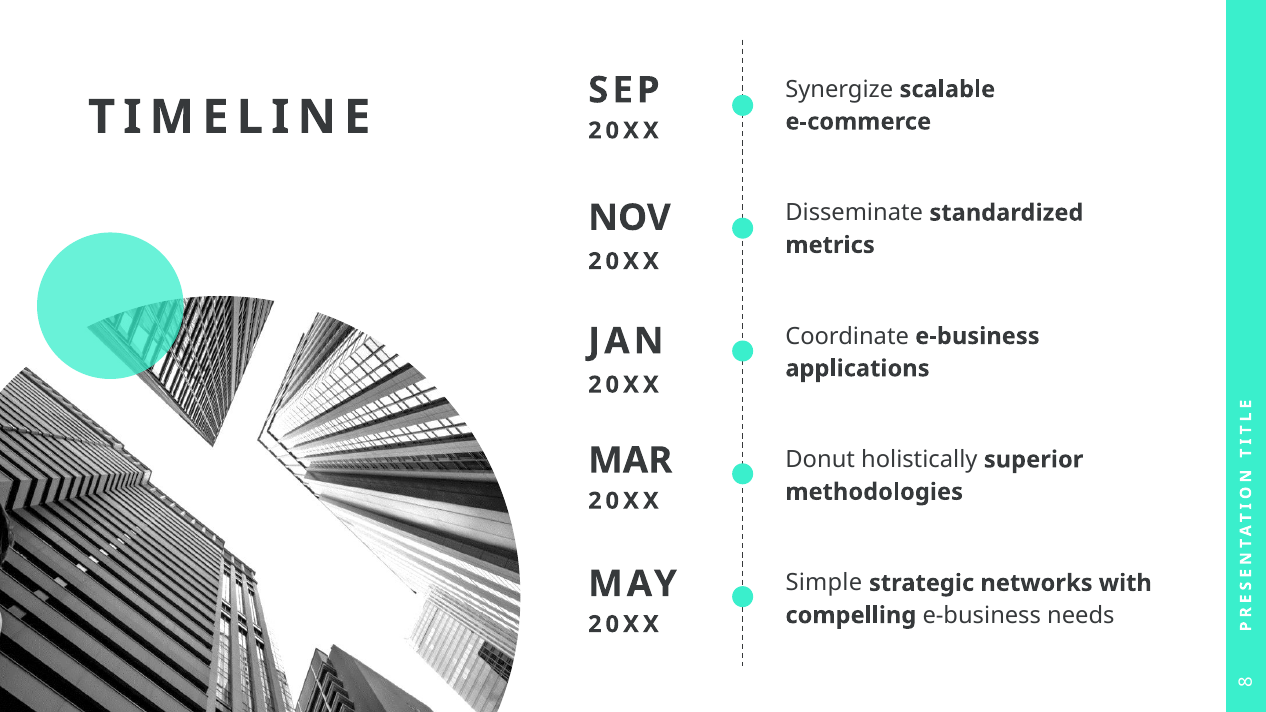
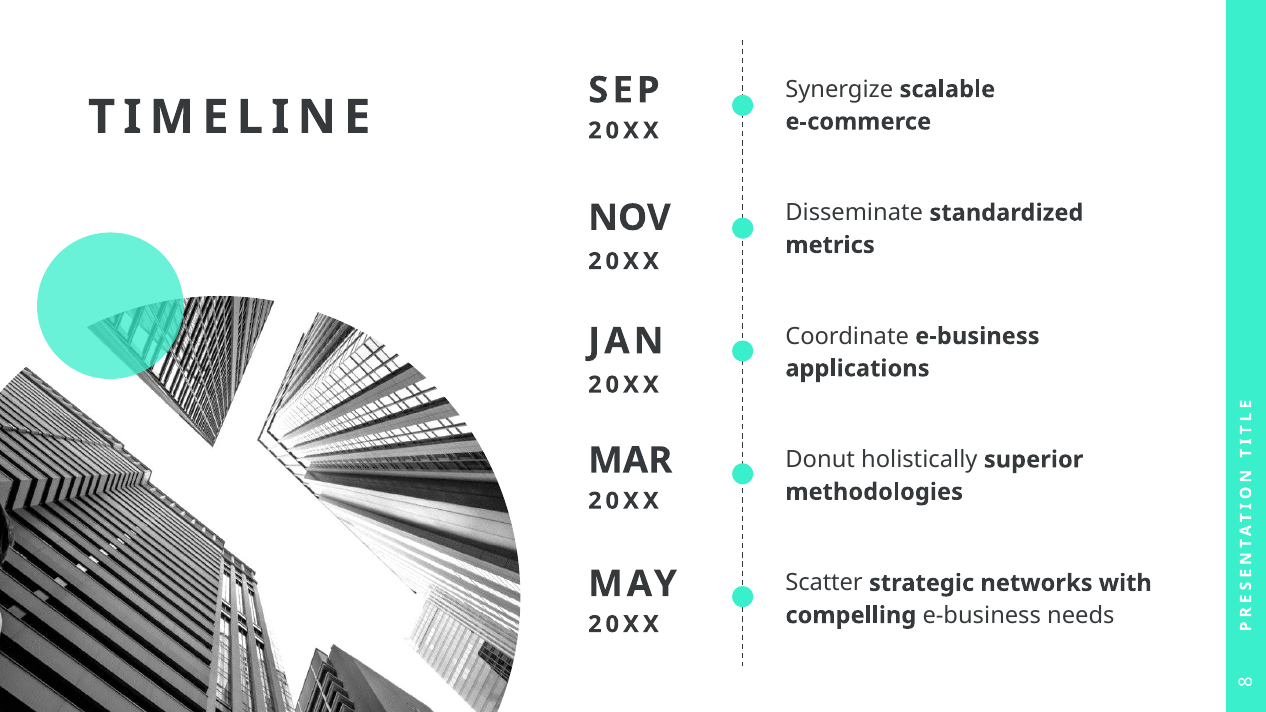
Simple: Simple -> Scatter
